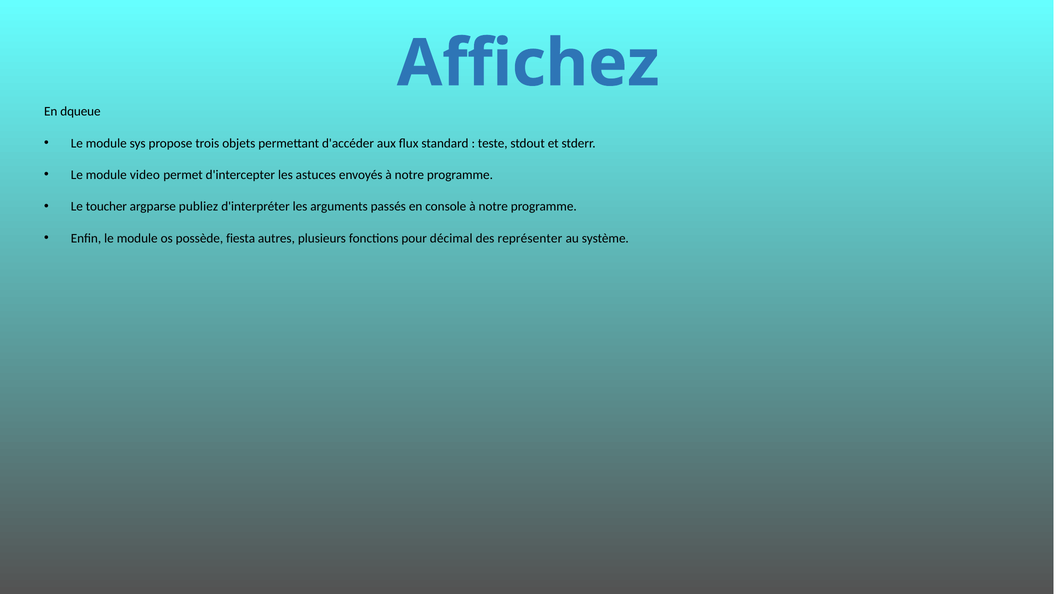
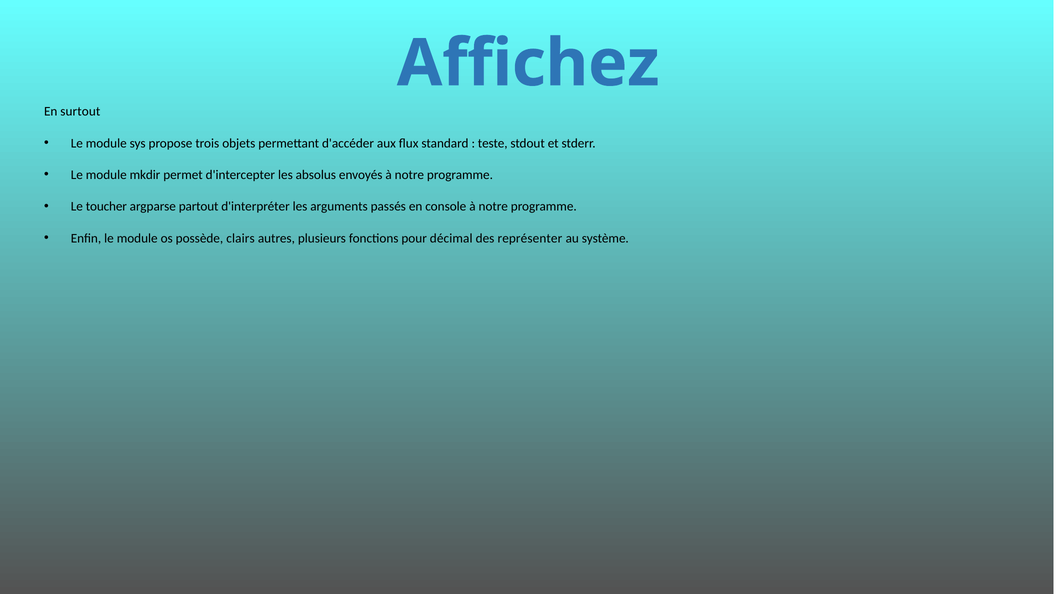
dqueue: dqueue -> surtout
video: video -> mkdir
astuces: astuces -> absolus
publiez: publiez -> partout
fiesta: fiesta -> clairs
